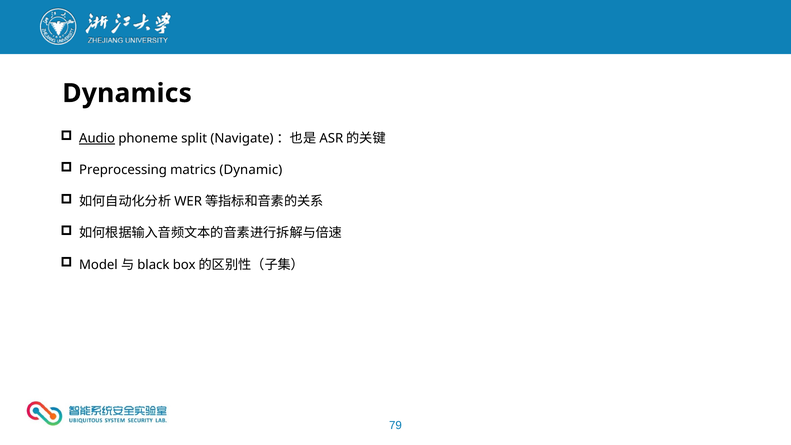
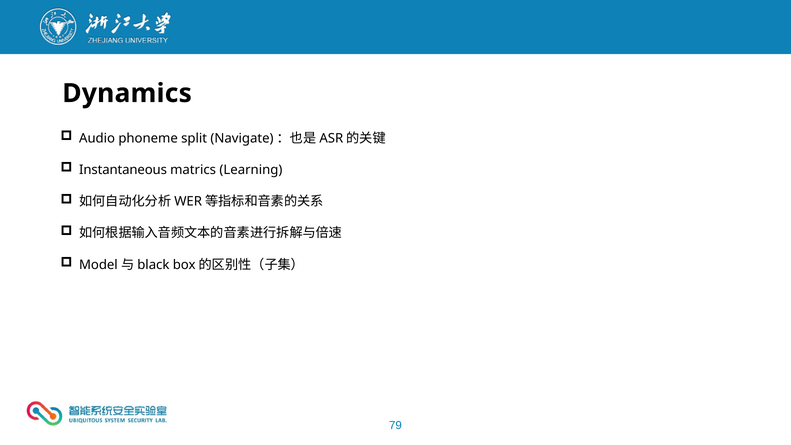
Audio underline: present -> none
Preprocessing: Preprocessing -> Instantaneous
Dynamic: Dynamic -> Learning
